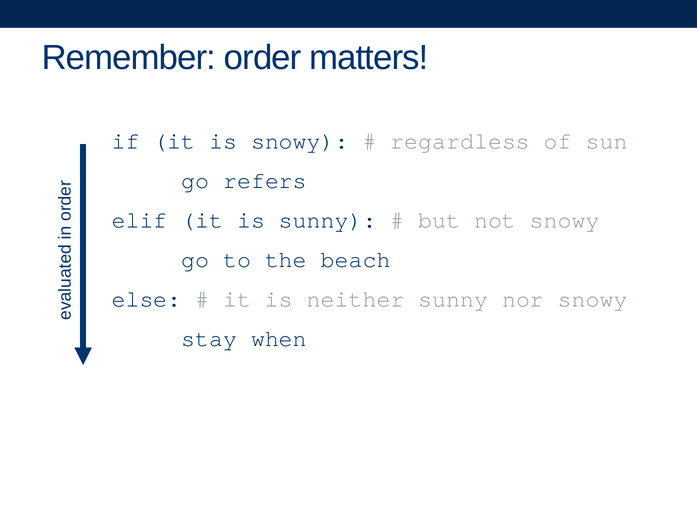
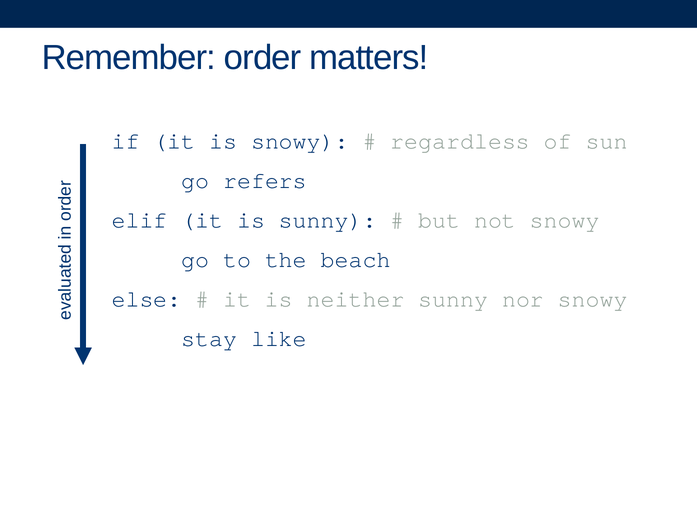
when: when -> like
